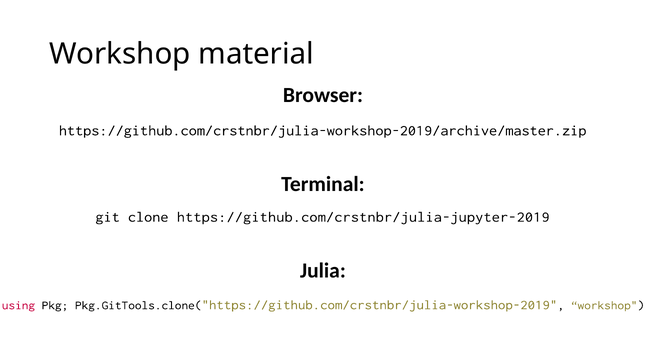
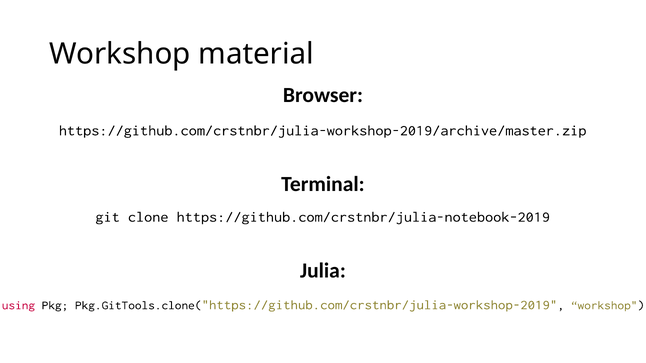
https://github.com/crstnbr/julia-jupyter-2019: https://github.com/crstnbr/julia-jupyter-2019 -> https://github.com/crstnbr/julia-notebook-2019
